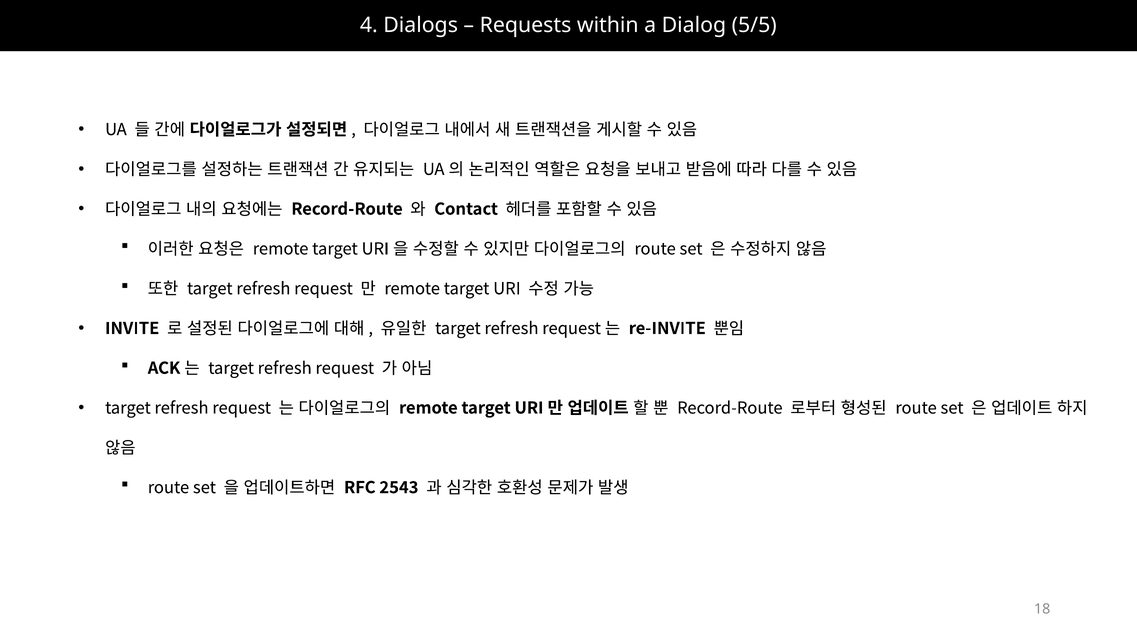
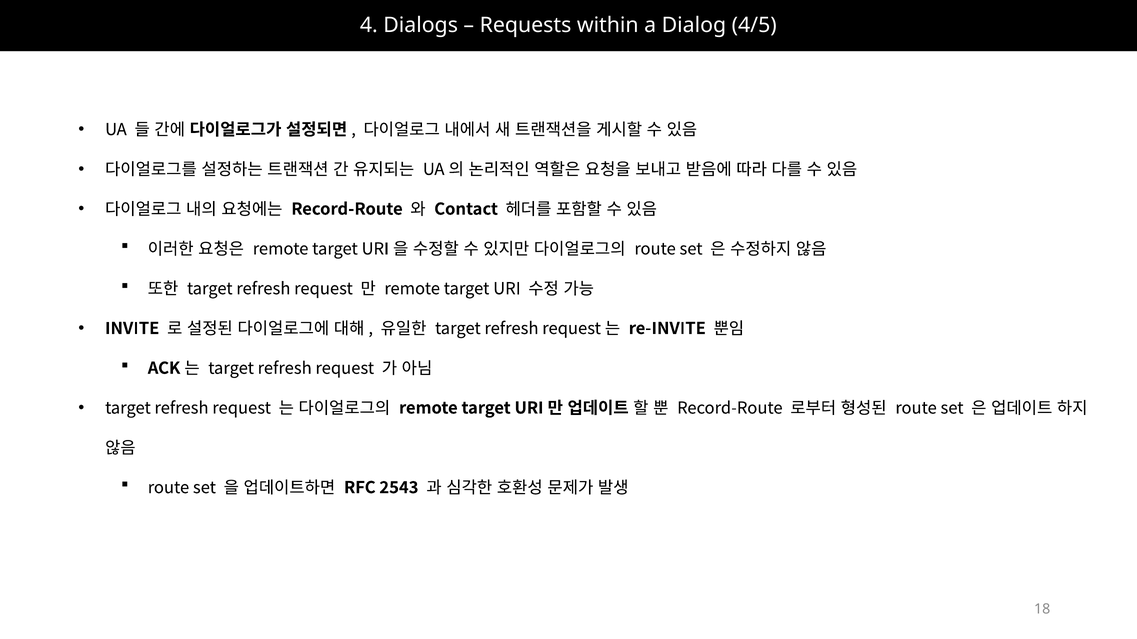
5/5: 5/5 -> 4/5
